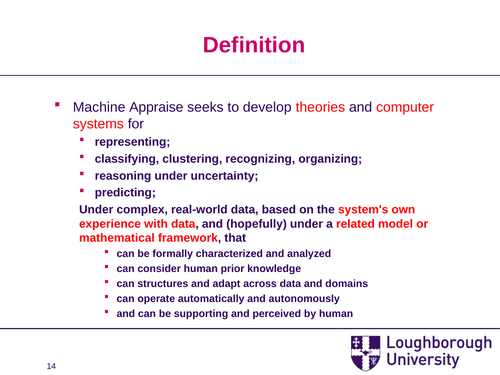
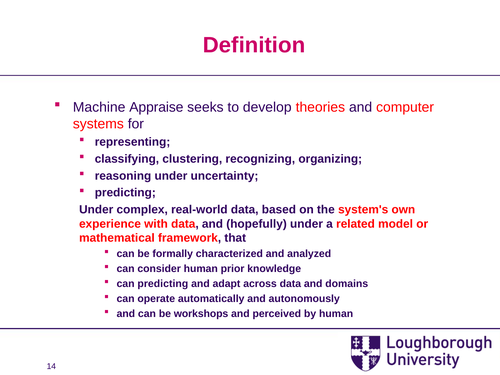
can structures: structures -> predicting
supporting: supporting -> workshops
